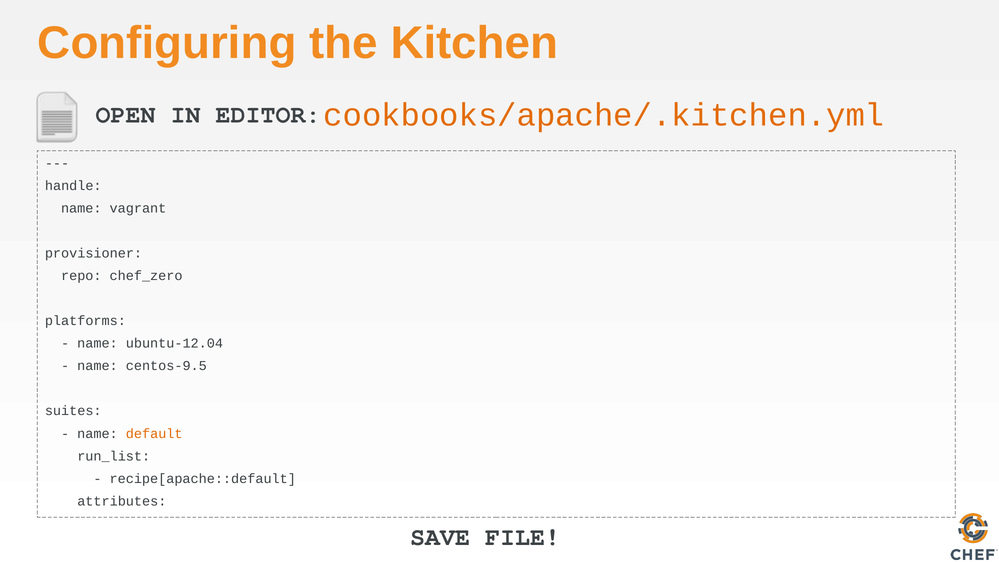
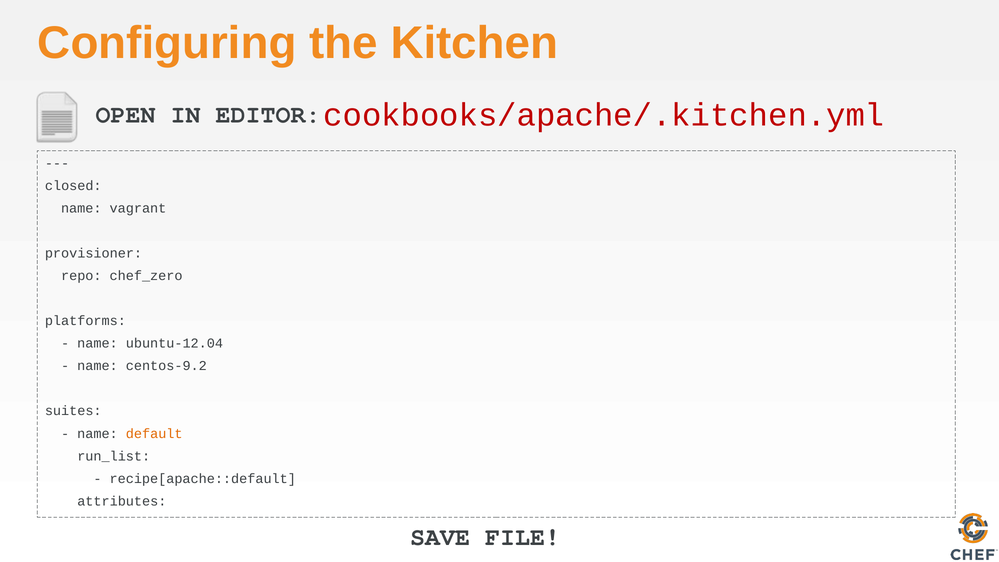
cookbooks/apache/.kitchen.yml colour: orange -> red
handle: handle -> closed
centos-9.5: centos-9.5 -> centos-9.2
